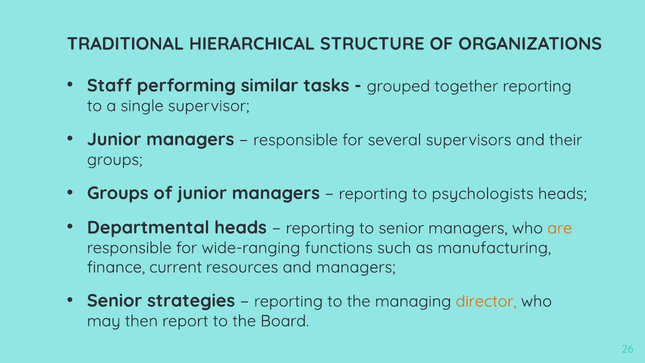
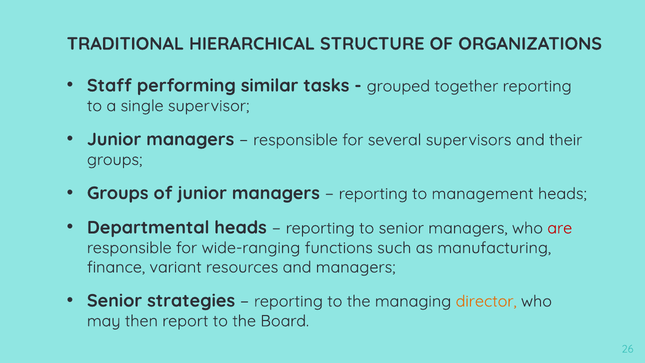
psychologists: psychologists -> management
are colour: orange -> red
current: current -> variant
